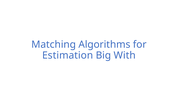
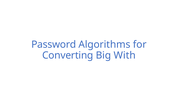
Matching: Matching -> Password
Estimation: Estimation -> Converting
